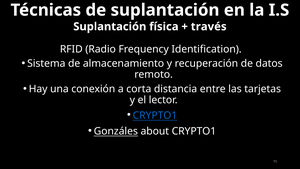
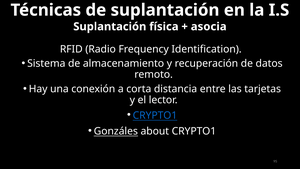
través: través -> asocia
